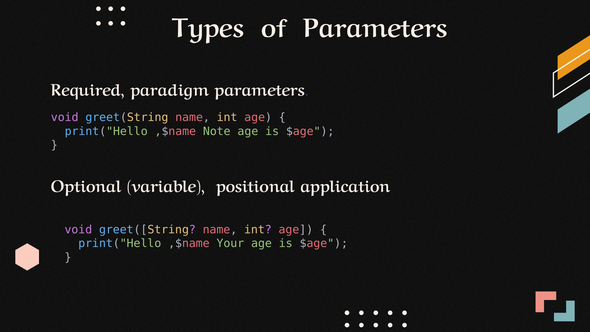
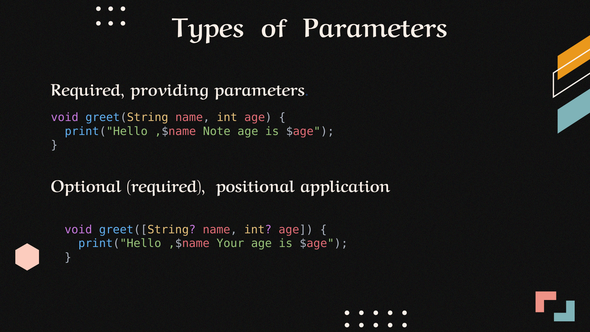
paradigm: paradigm -> providing
Optional variable: variable -> required
